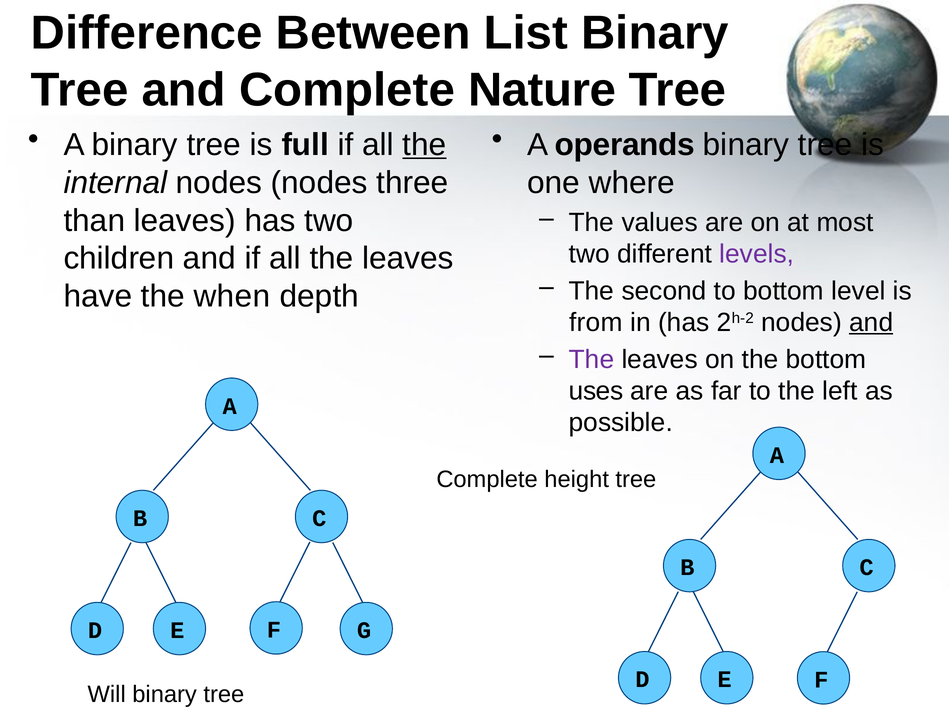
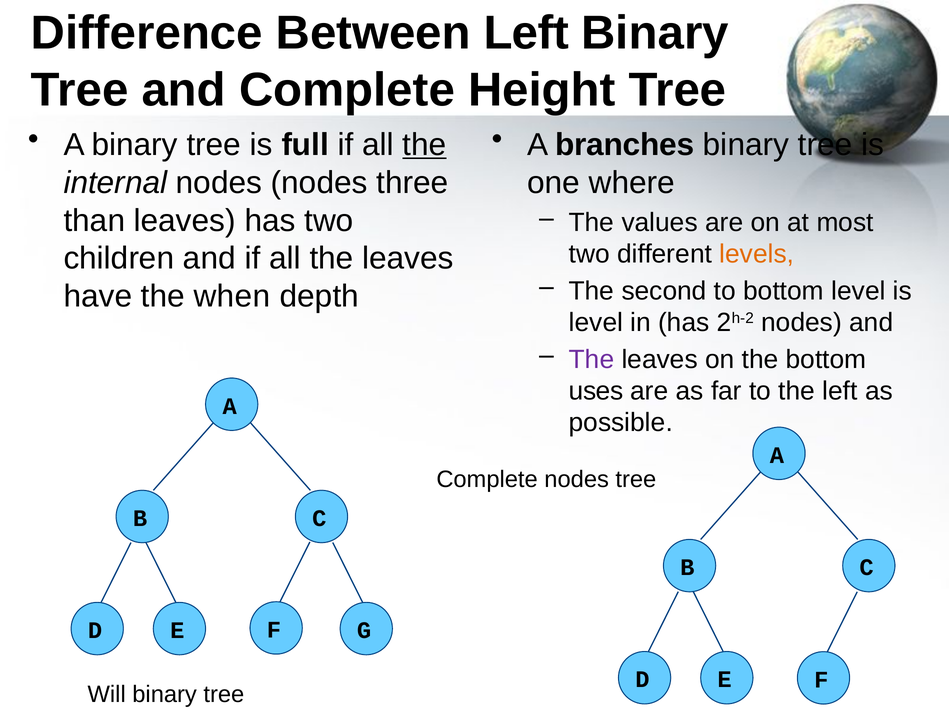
Between List: List -> Left
Nature: Nature -> Height
operands: operands -> branches
levels colour: purple -> orange
from at (596, 322): from -> level
and at (871, 322) underline: present -> none
Complete height: height -> nodes
